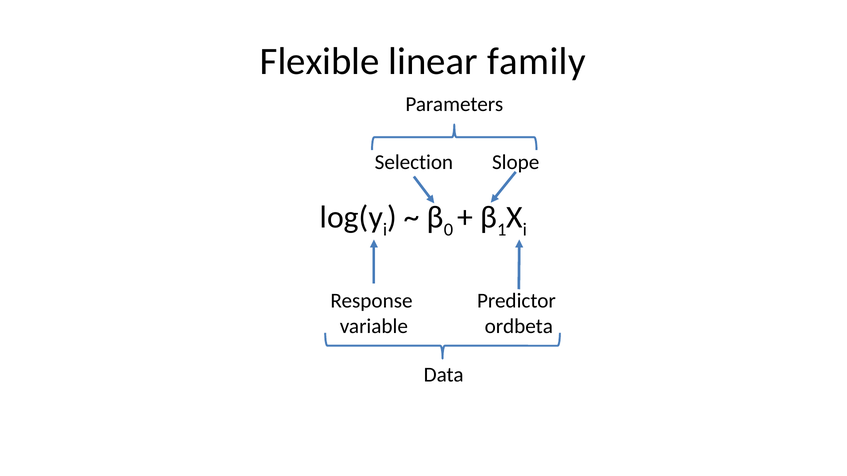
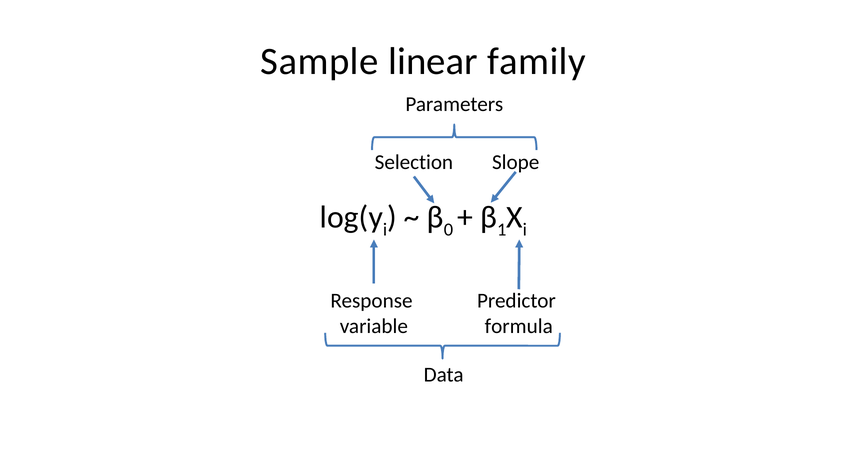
Flexible: Flexible -> Sample
ordbeta: ordbeta -> formula
